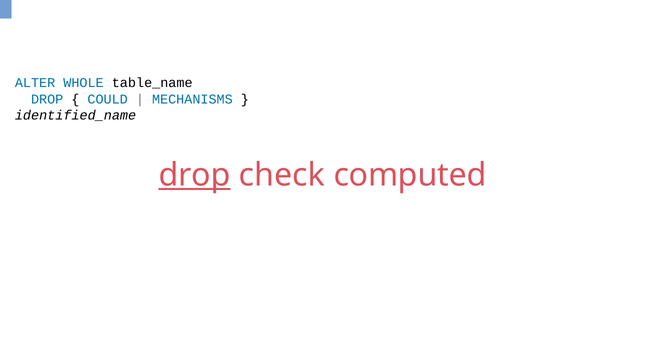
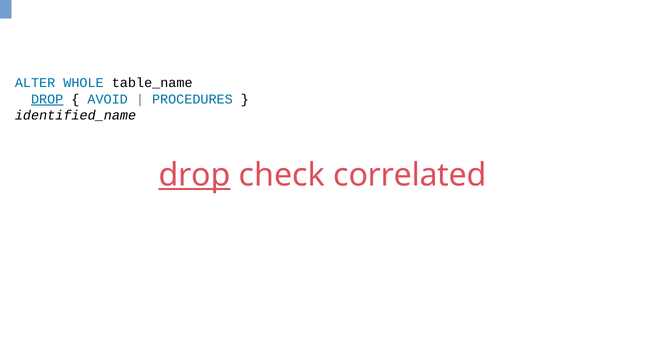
DROP at (47, 99) underline: none -> present
COULD: COULD -> AVOID
MECHANISMS: MECHANISMS -> PROCEDURES
computed: computed -> correlated
